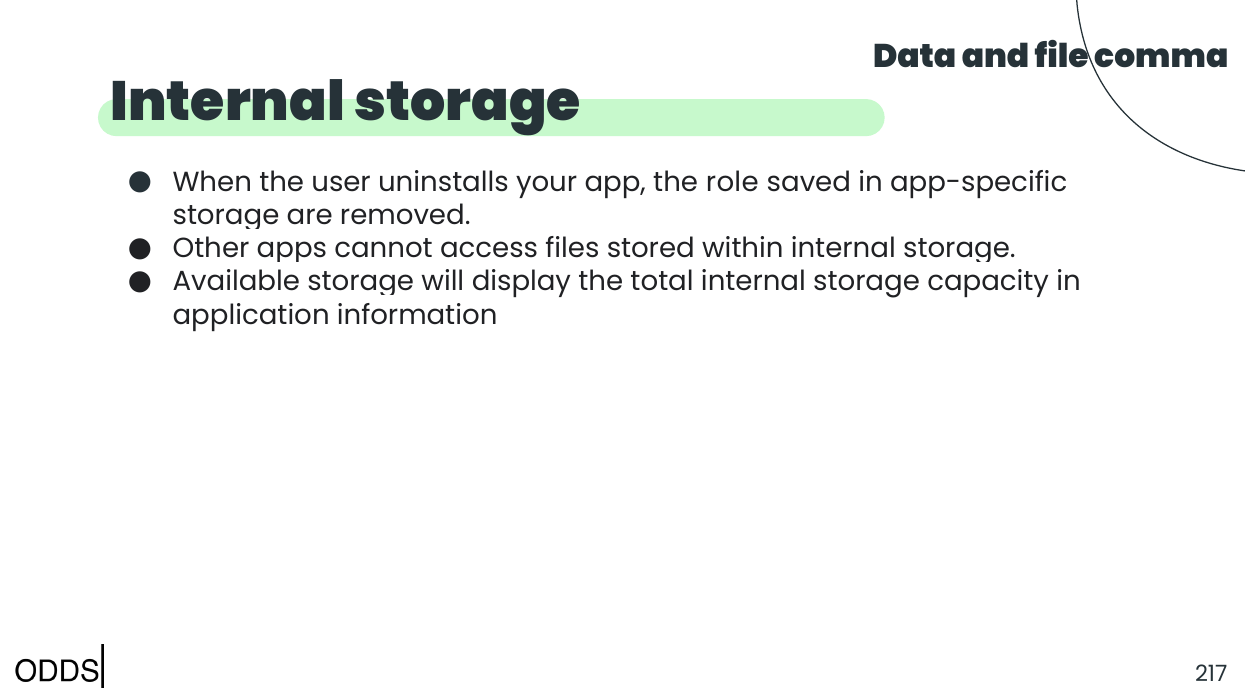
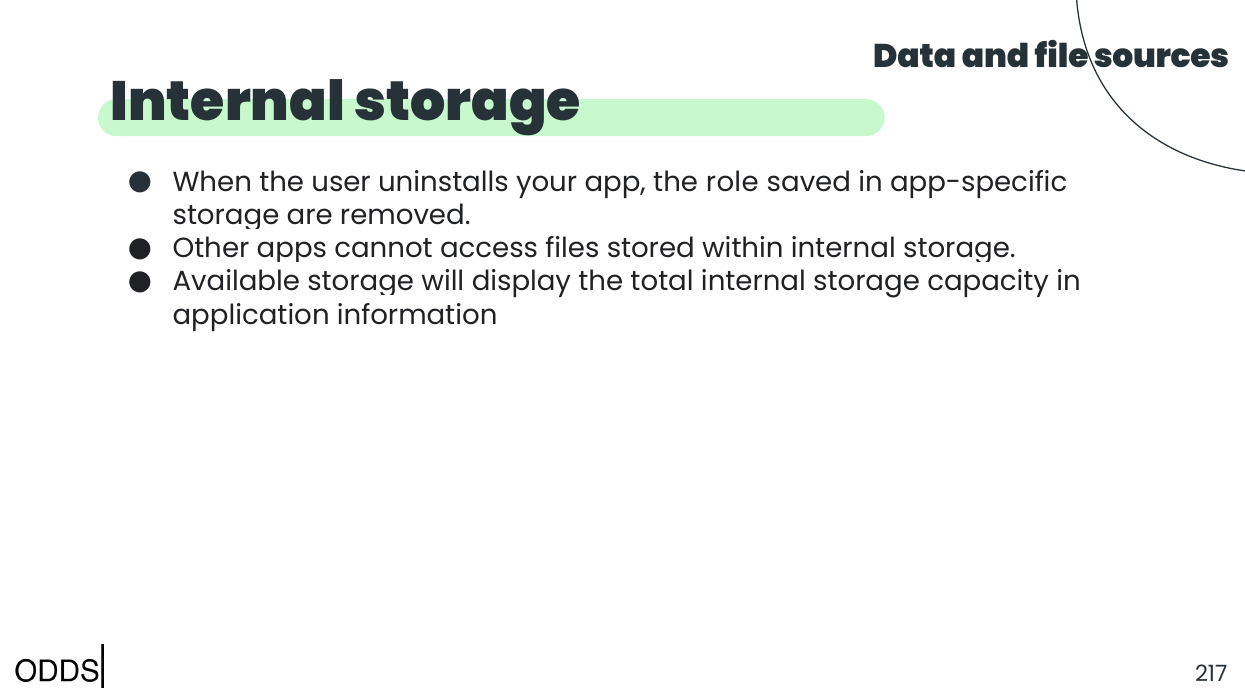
comma: comma -> sources
